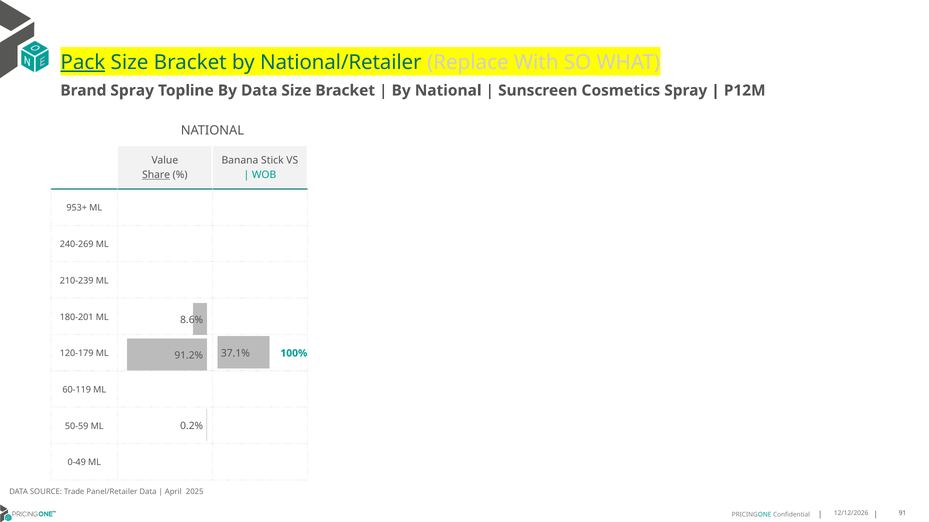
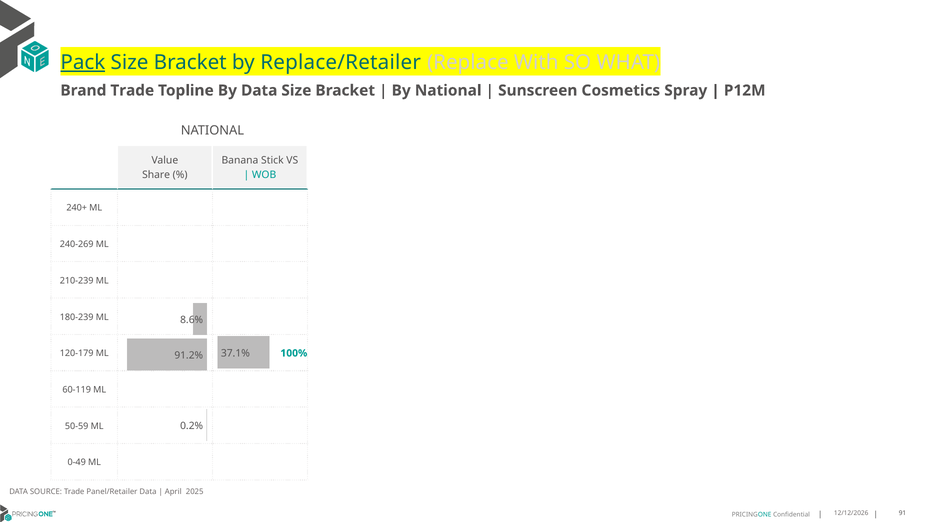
National/Retailer: National/Retailer -> Replace/Retailer
Brand Spray: Spray -> Trade
Share underline: present -> none
953+: 953+ -> 240+
180-201: 180-201 -> 180-239
